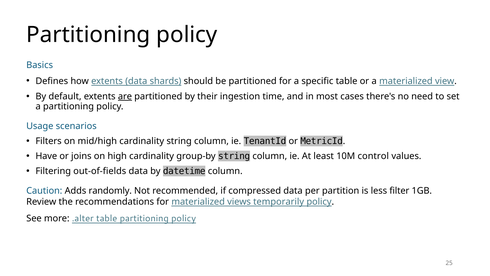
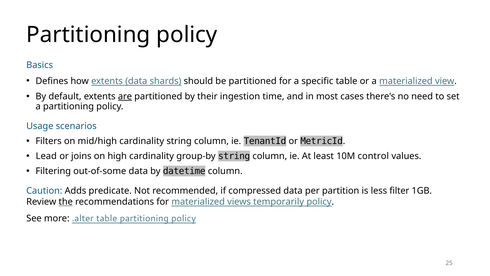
Have: Have -> Lead
out-of-fields: out-of-fields -> out-of-some
randomly: randomly -> predicate
the underline: none -> present
